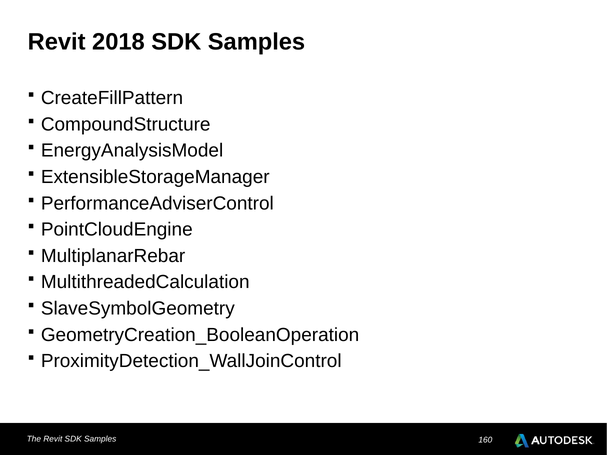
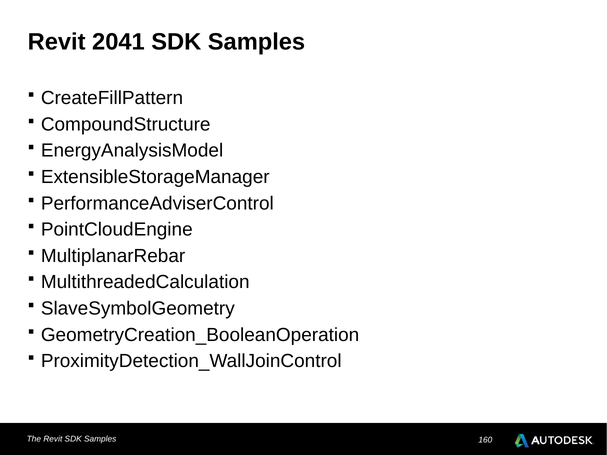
2018: 2018 -> 2041
